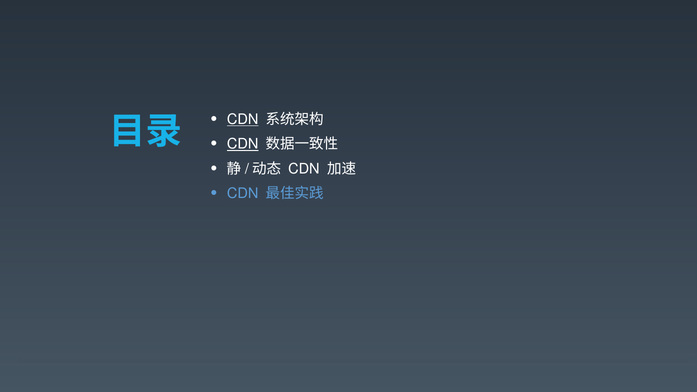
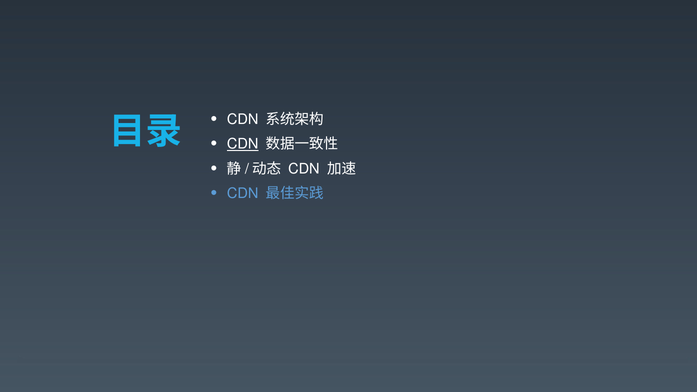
CDN at (243, 120) underline: present -> none
